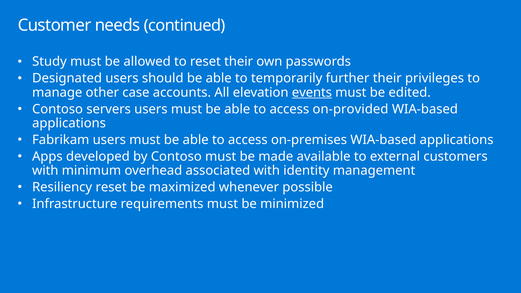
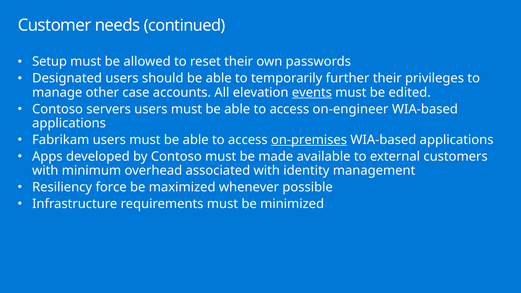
Study: Study -> Setup
on-provided: on-provided -> on-engineer
on-premises underline: none -> present
Resiliency reset: reset -> force
